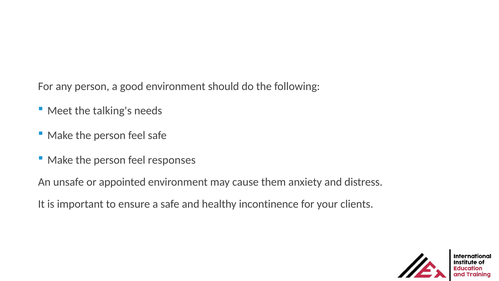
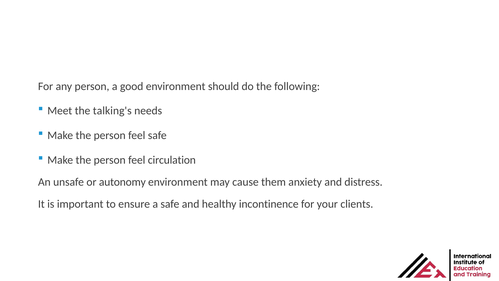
responses: responses -> circulation
appointed: appointed -> autonomy
